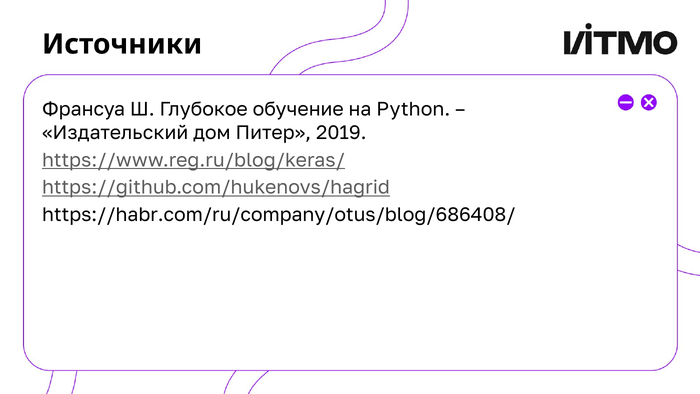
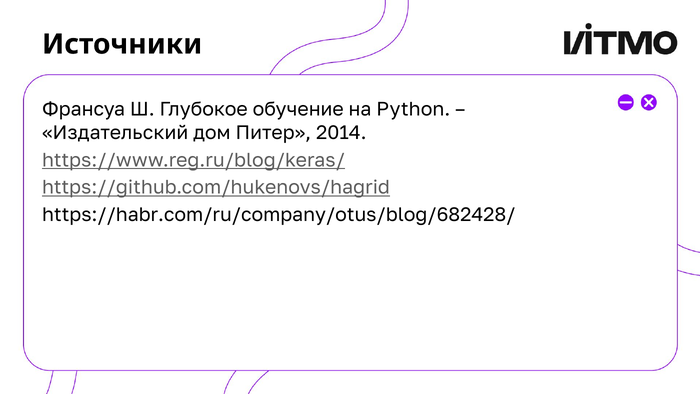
2019: 2019 -> 2014
https://habr.com/ru/company/otus/blog/686408/: https://habr.com/ru/company/otus/blog/686408/ -> https://habr.com/ru/company/otus/blog/682428/
